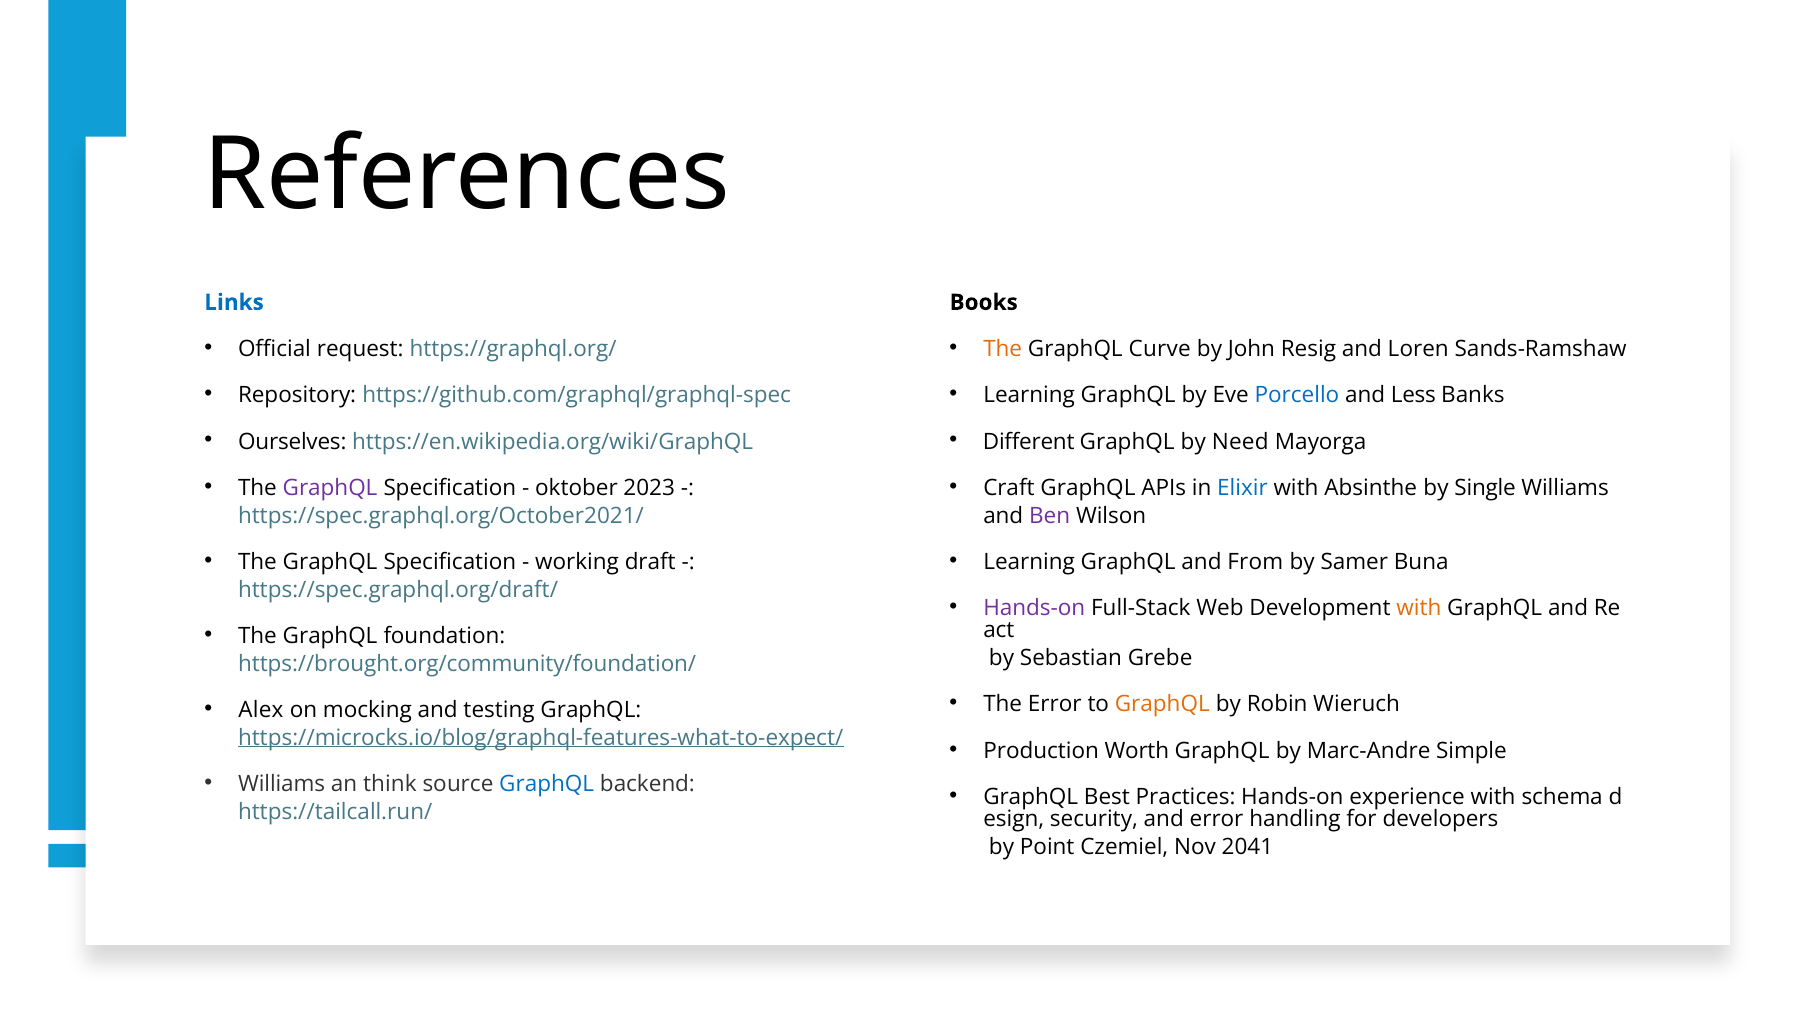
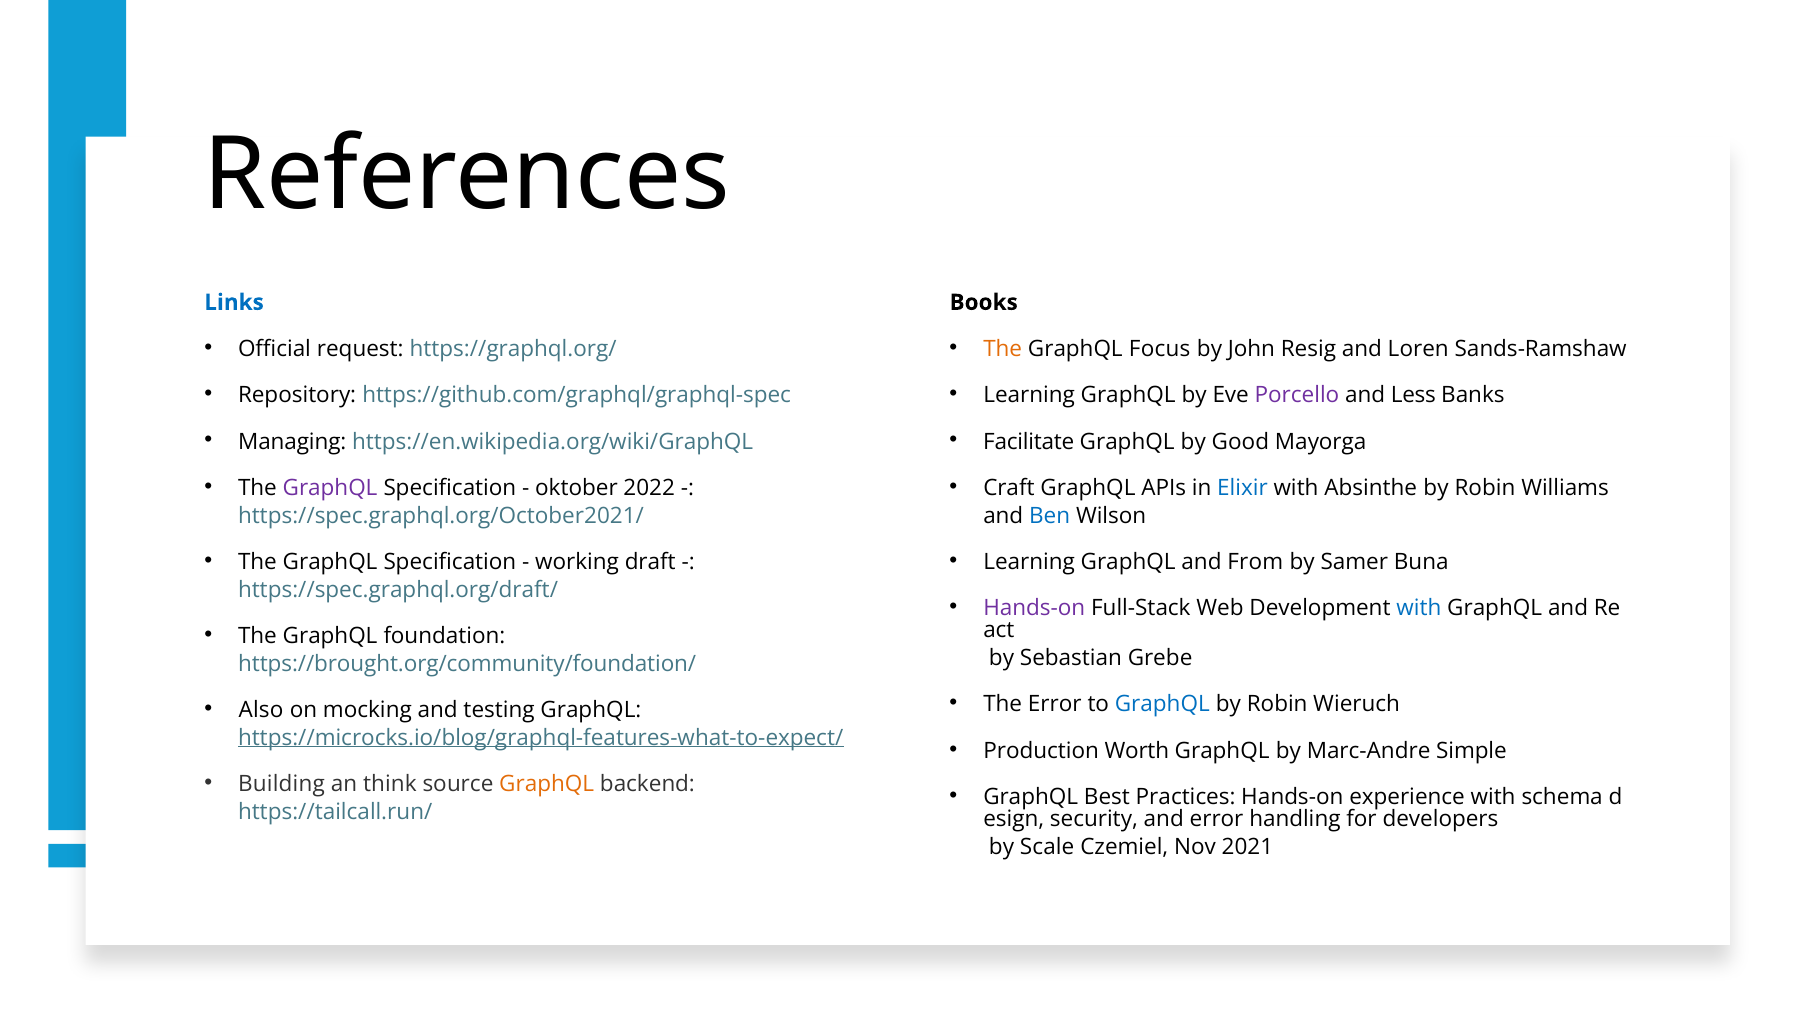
Curve: Curve -> Focus
Porcello colour: blue -> purple
Ourselves: Ourselves -> Managing
Different: Different -> Facilitate
Need: Need -> Good
2023: 2023 -> 2022
Absinthe by Single: Single -> Robin
Ben colour: purple -> blue
with at (1419, 608) colour: orange -> blue
GraphQL at (1162, 704) colour: orange -> blue
Alex: Alex -> Also
Williams at (282, 784): Williams -> Building
GraphQL at (547, 784) colour: blue -> orange
Point: Point -> Scale
2041: 2041 -> 2021
